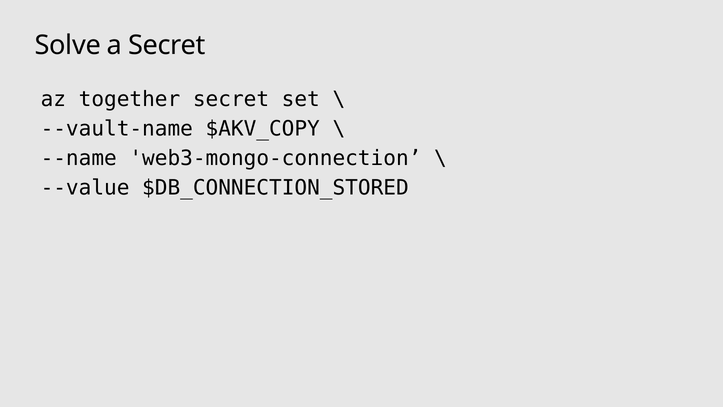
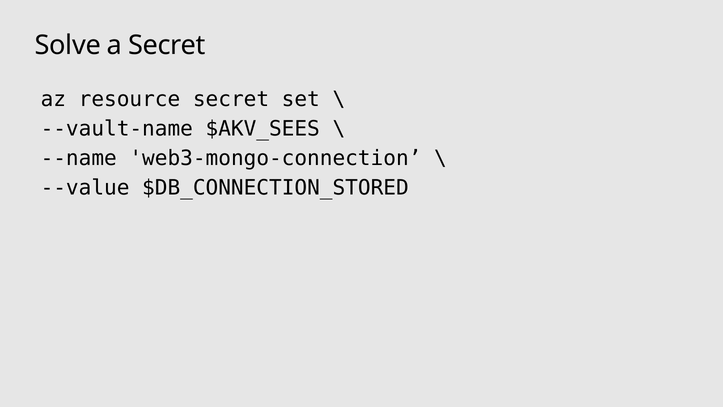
together: together -> resource
$AKV_COPY: $AKV_COPY -> $AKV_SEES
